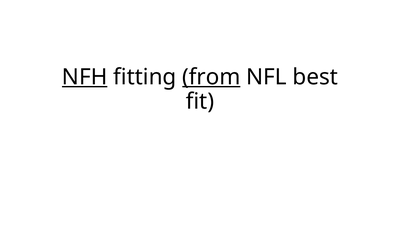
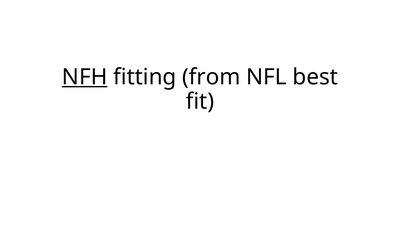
from underline: present -> none
